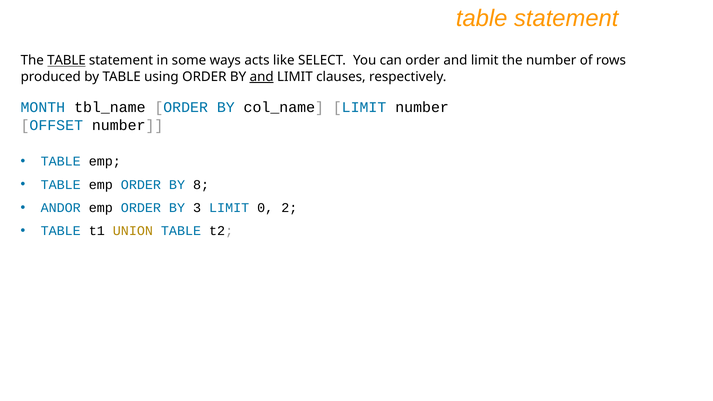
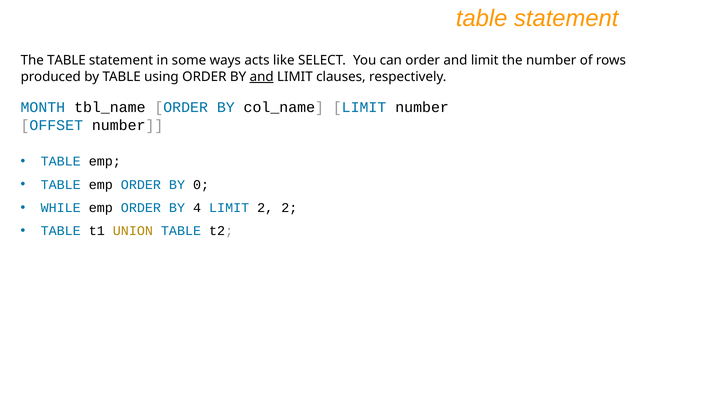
TABLE at (66, 61) underline: present -> none
8: 8 -> 0
ANDOR: ANDOR -> WHILE
3: 3 -> 4
LIMIT 0: 0 -> 2
